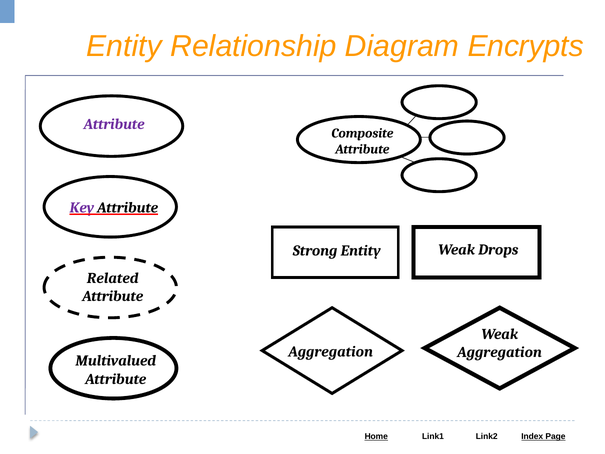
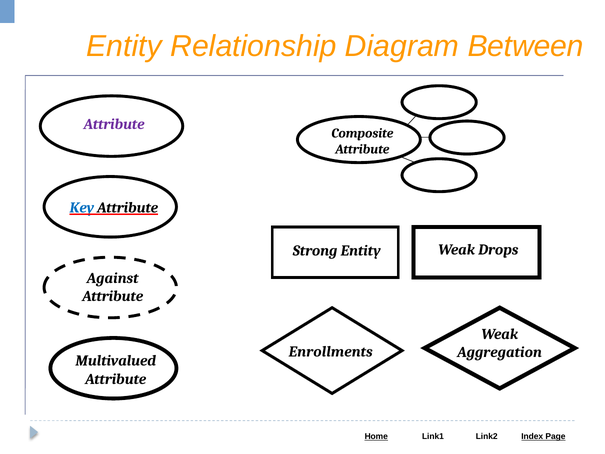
Encrypts: Encrypts -> Between
Key colour: purple -> blue
Related: Related -> Against
Aggregation at (331, 351): Aggregation -> Enrollments
